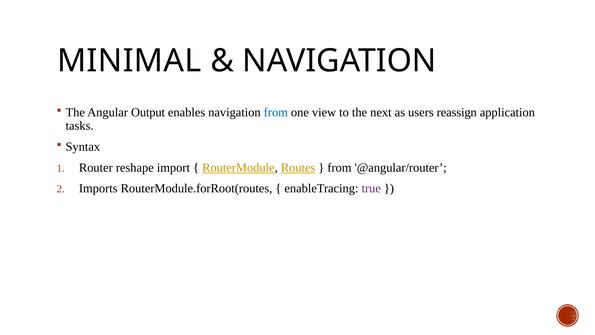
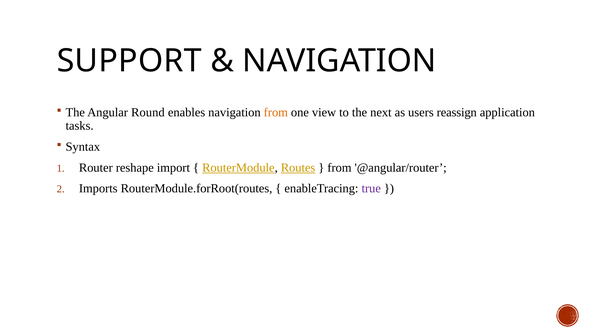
MINIMAL: MINIMAL -> SUPPORT
Output: Output -> Round
from at (276, 112) colour: blue -> orange
